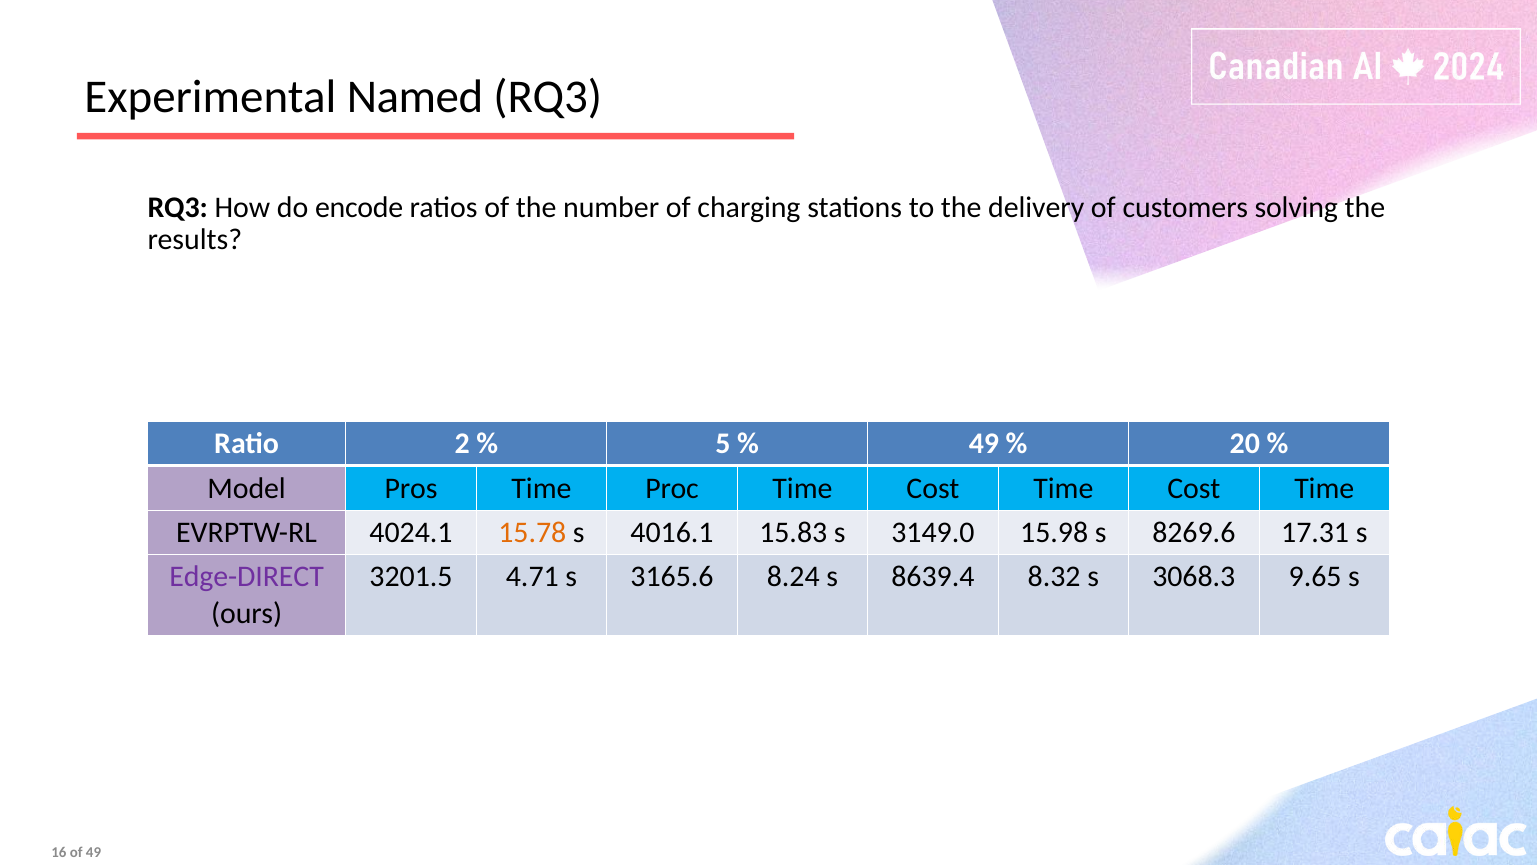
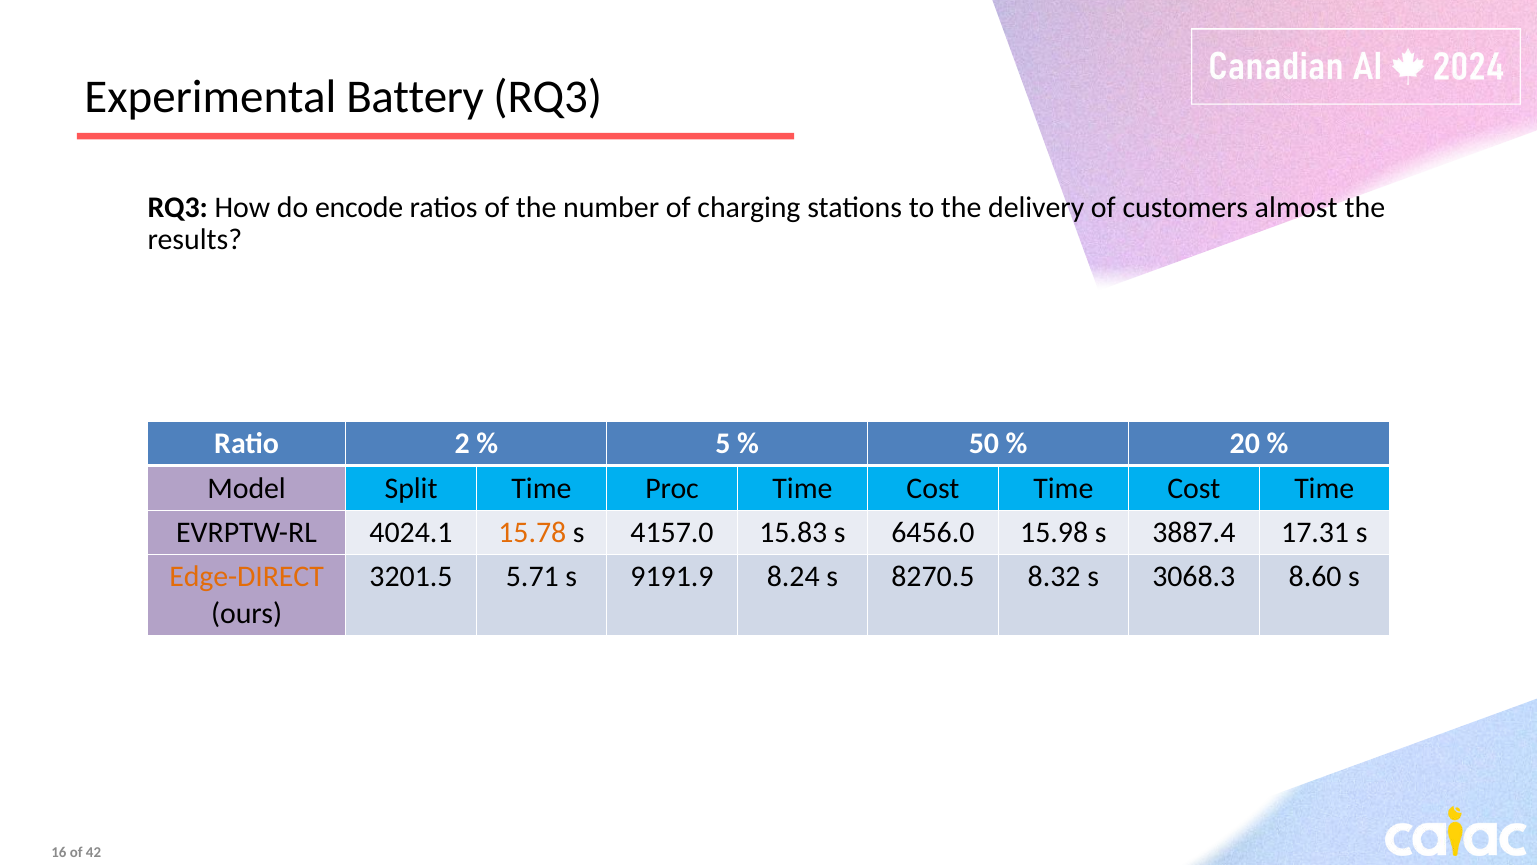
Named: Named -> Battery
solving: solving -> almost
49 at (984, 444): 49 -> 50
Pros: Pros -> Split
4016.1: 4016.1 -> 4157.0
3149.0: 3149.0 -> 6456.0
8269.6: 8269.6 -> 3887.4
Edge-DIRECT colour: purple -> orange
4.71: 4.71 -> 5.71
3165.6: 3165.6 -> 9191.9
8639.4: 8639.4 -> 8270.5
9.65: 9.65 -> 8.60
of 49: 49 -> 42
